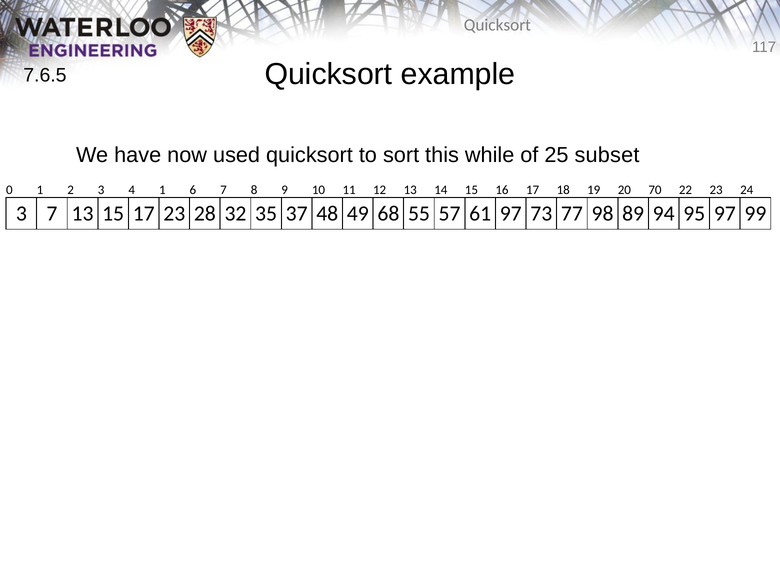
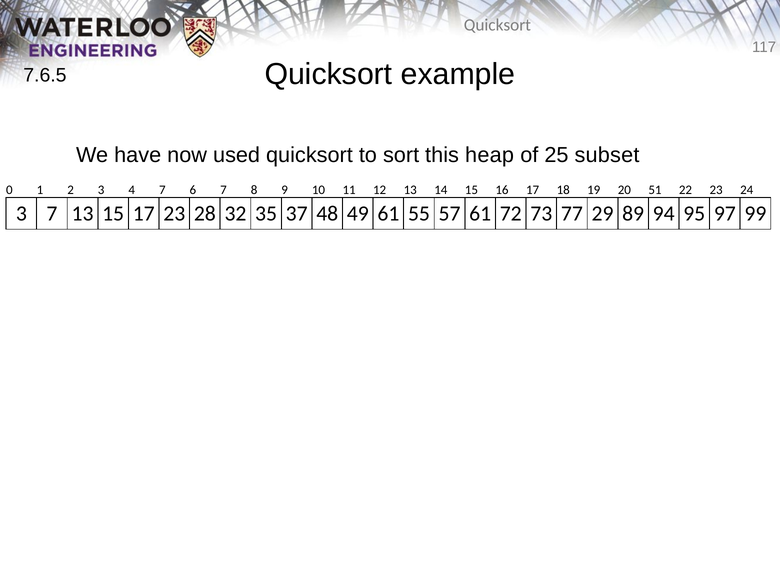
while: while -> heap
4 1: 1 -> 7
70: 70 -> 51
49 68: 68 -> 61
61 97: 97 -> 72
98: 98 -> 29
